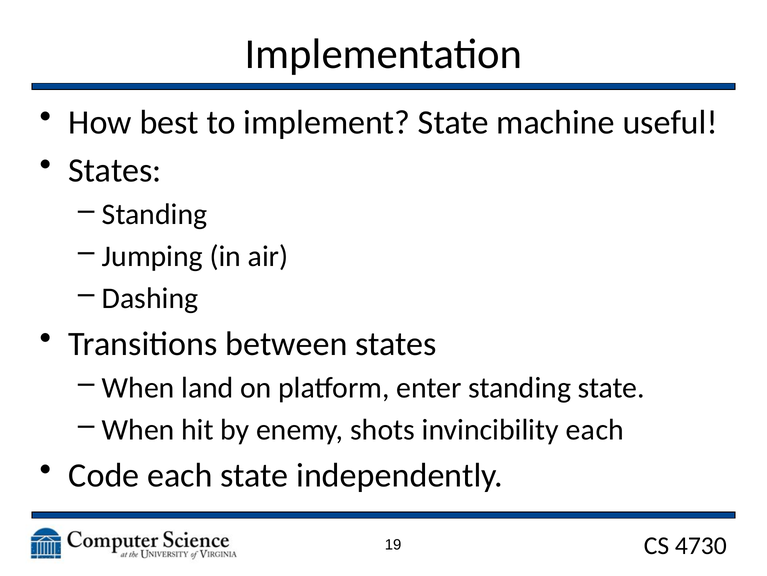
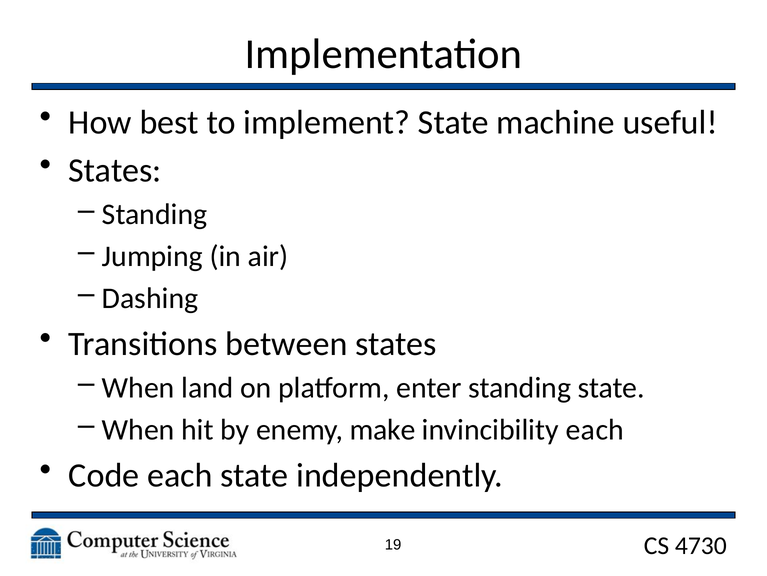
shots: shots -> make
